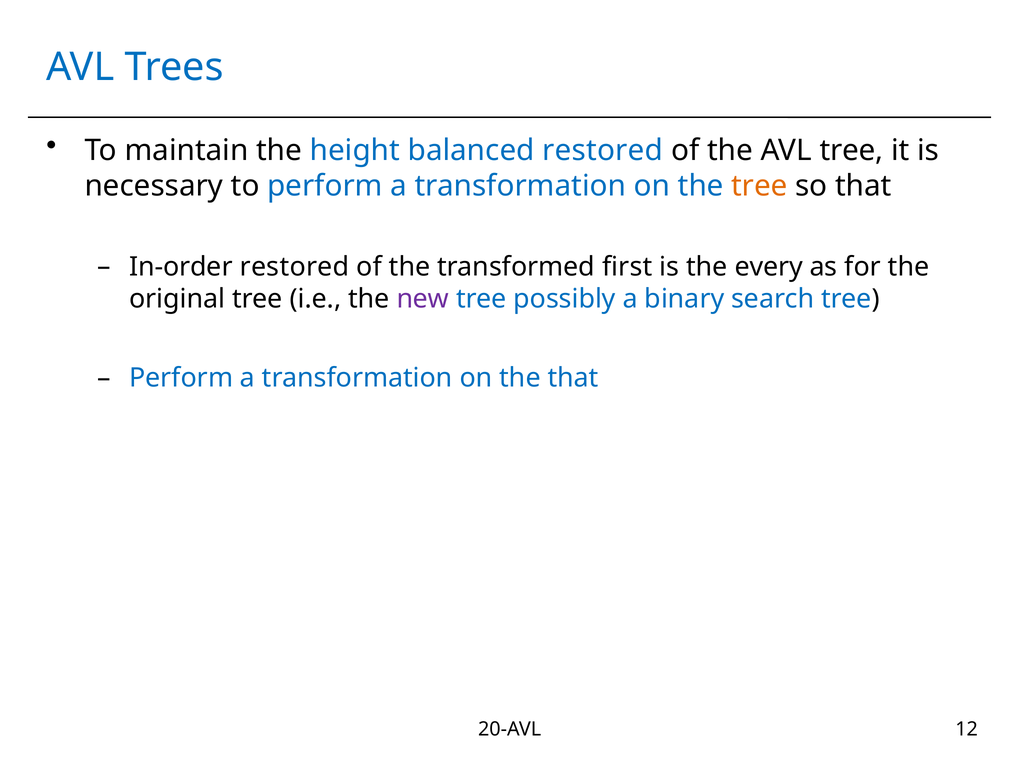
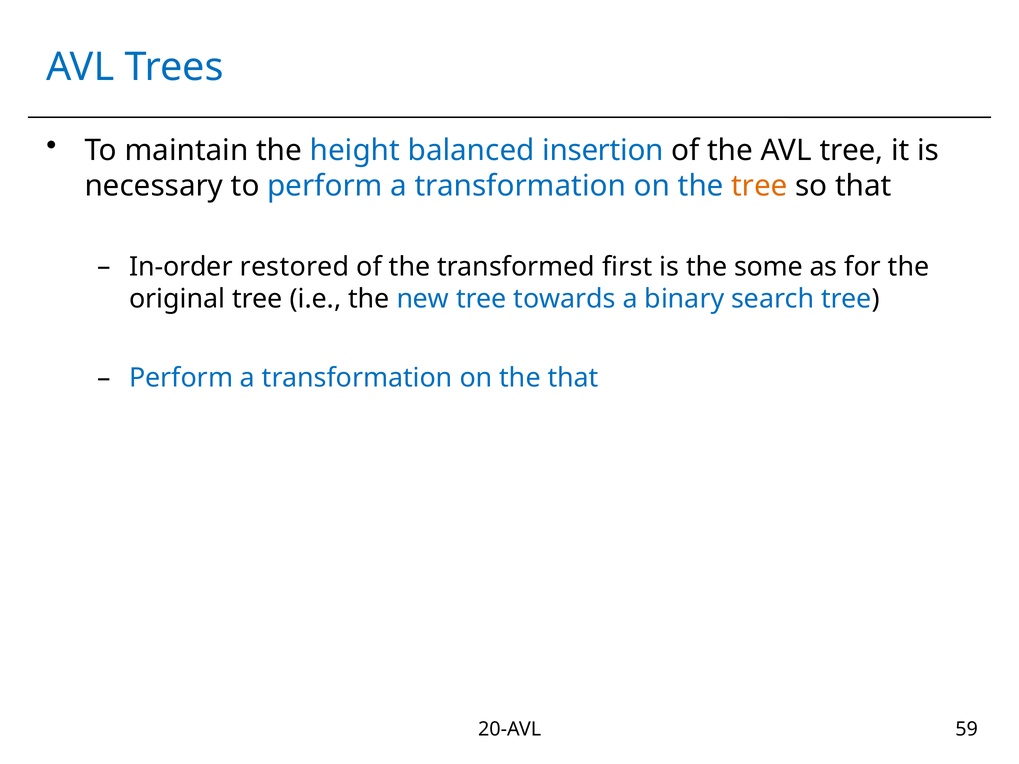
balanced restored: restored -> insertion
every: every -> some
new colour: purple -> blue
possibly: possibly -> towards
12: 12 -> 59
